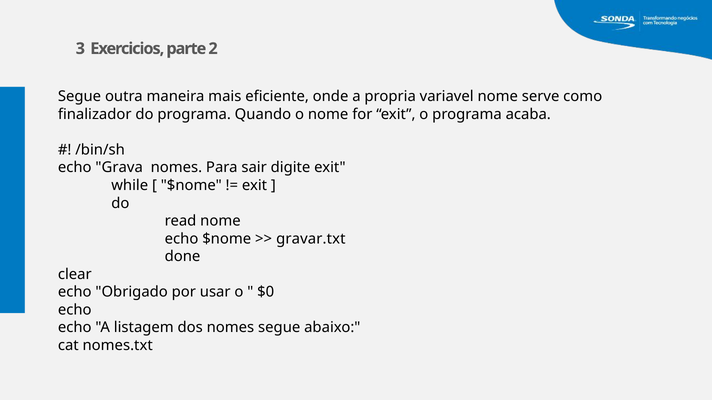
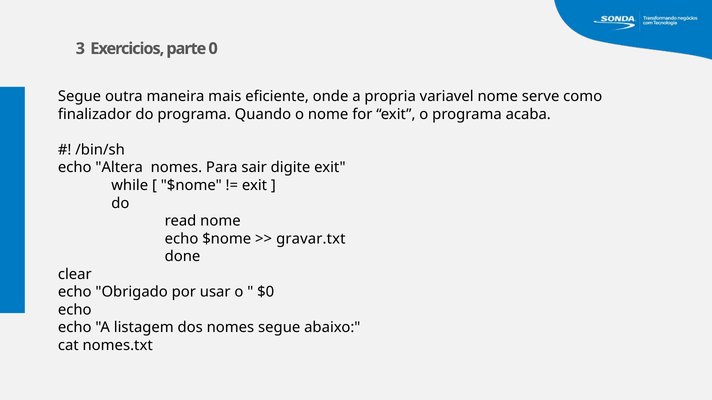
2: 2 -> 0
Grava: Grava -> Altera
